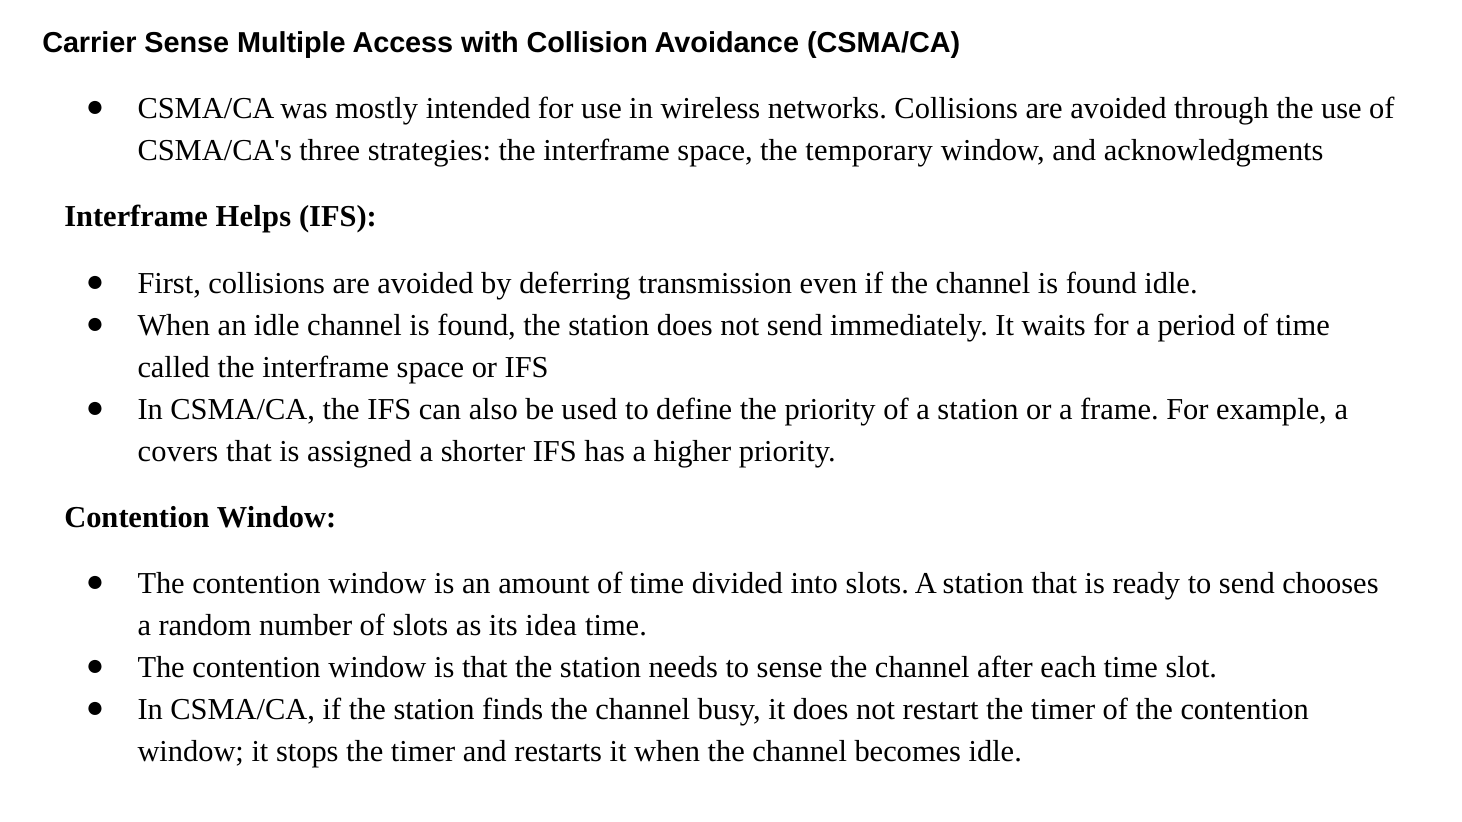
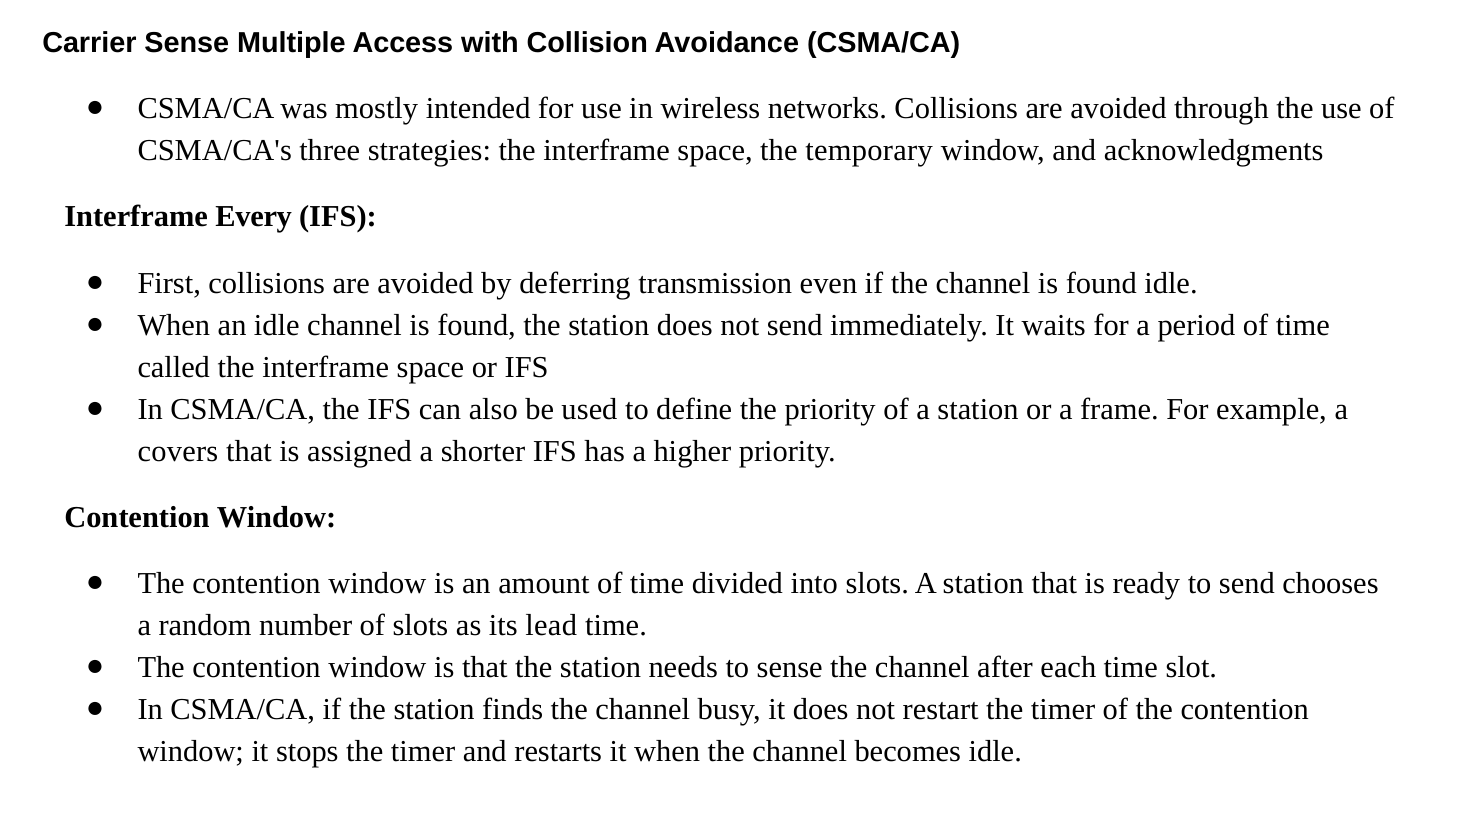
Helps: Helps -> Every
idea: idea -> lead
